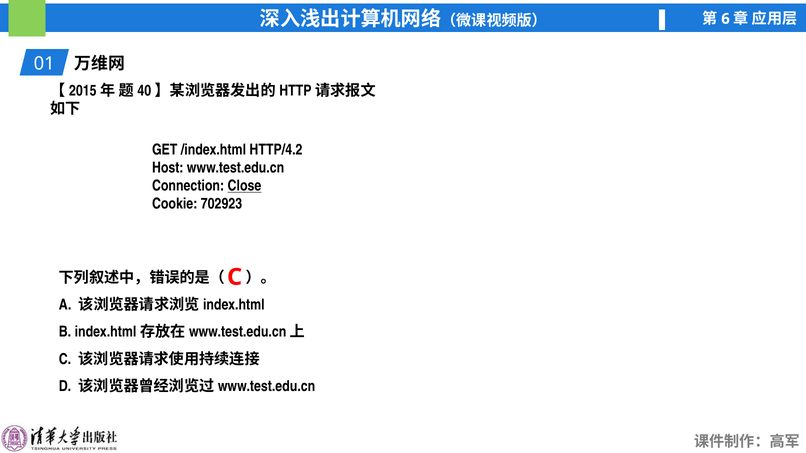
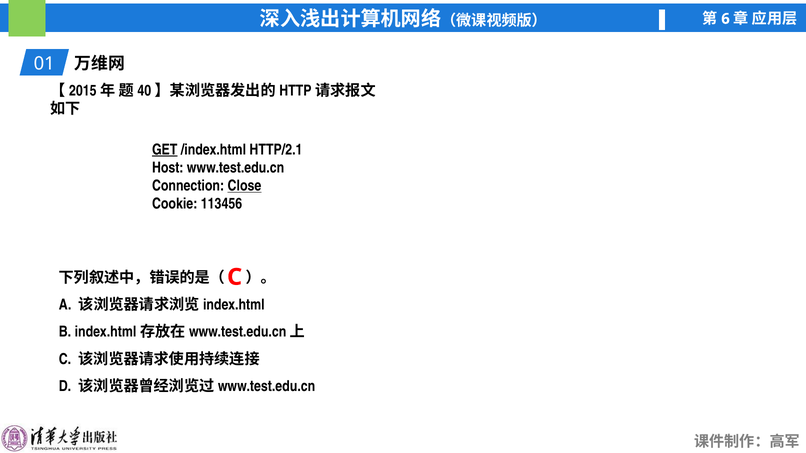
GET underline: none -> present
HTTP/4.2: HTTP/4.2 -> HTTP/2.1
702923: 702923 -> 113456
